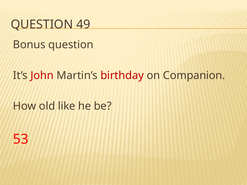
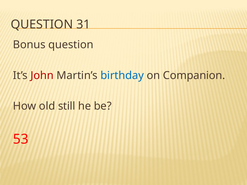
49: 49 -> 31
birthday colour: red -> blue
like: like -> still
